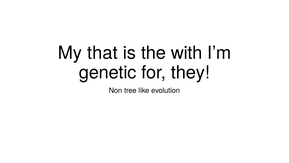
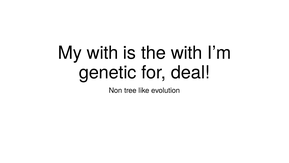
My that: that -> with
they: they -> deal
